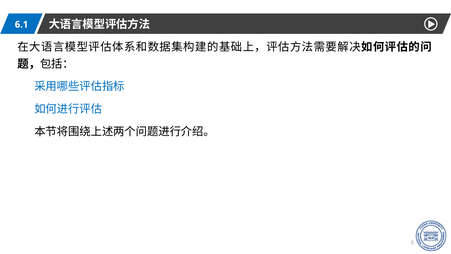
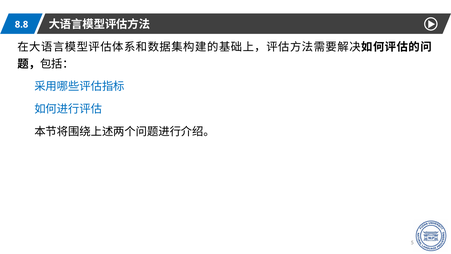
6.1: 6.1 -> 8.8
